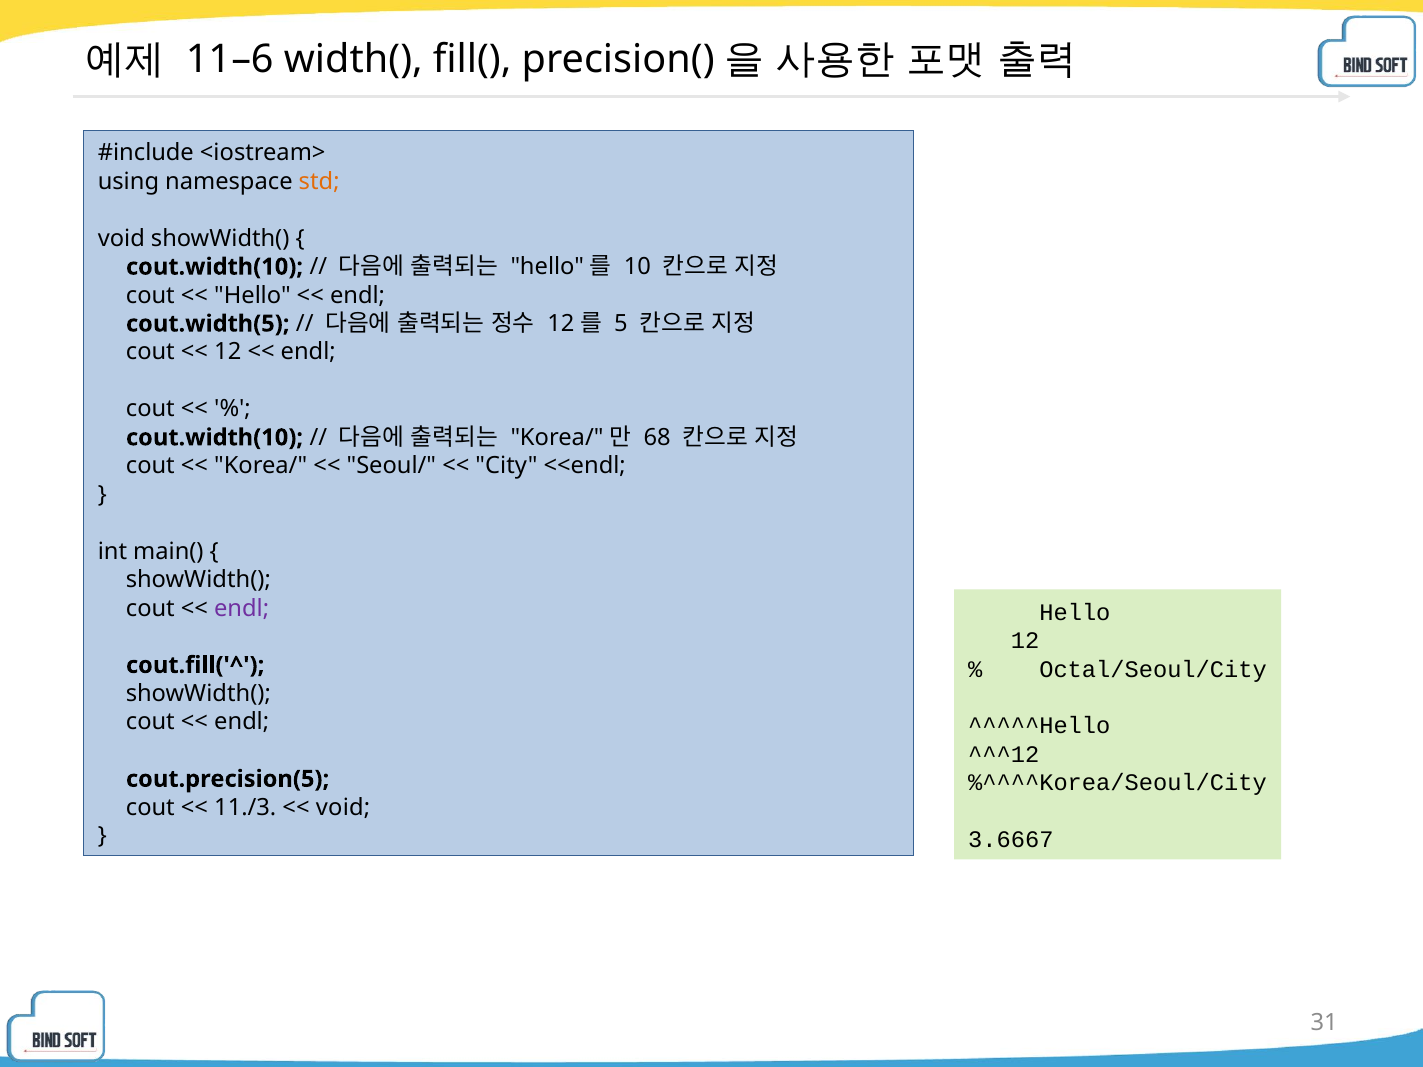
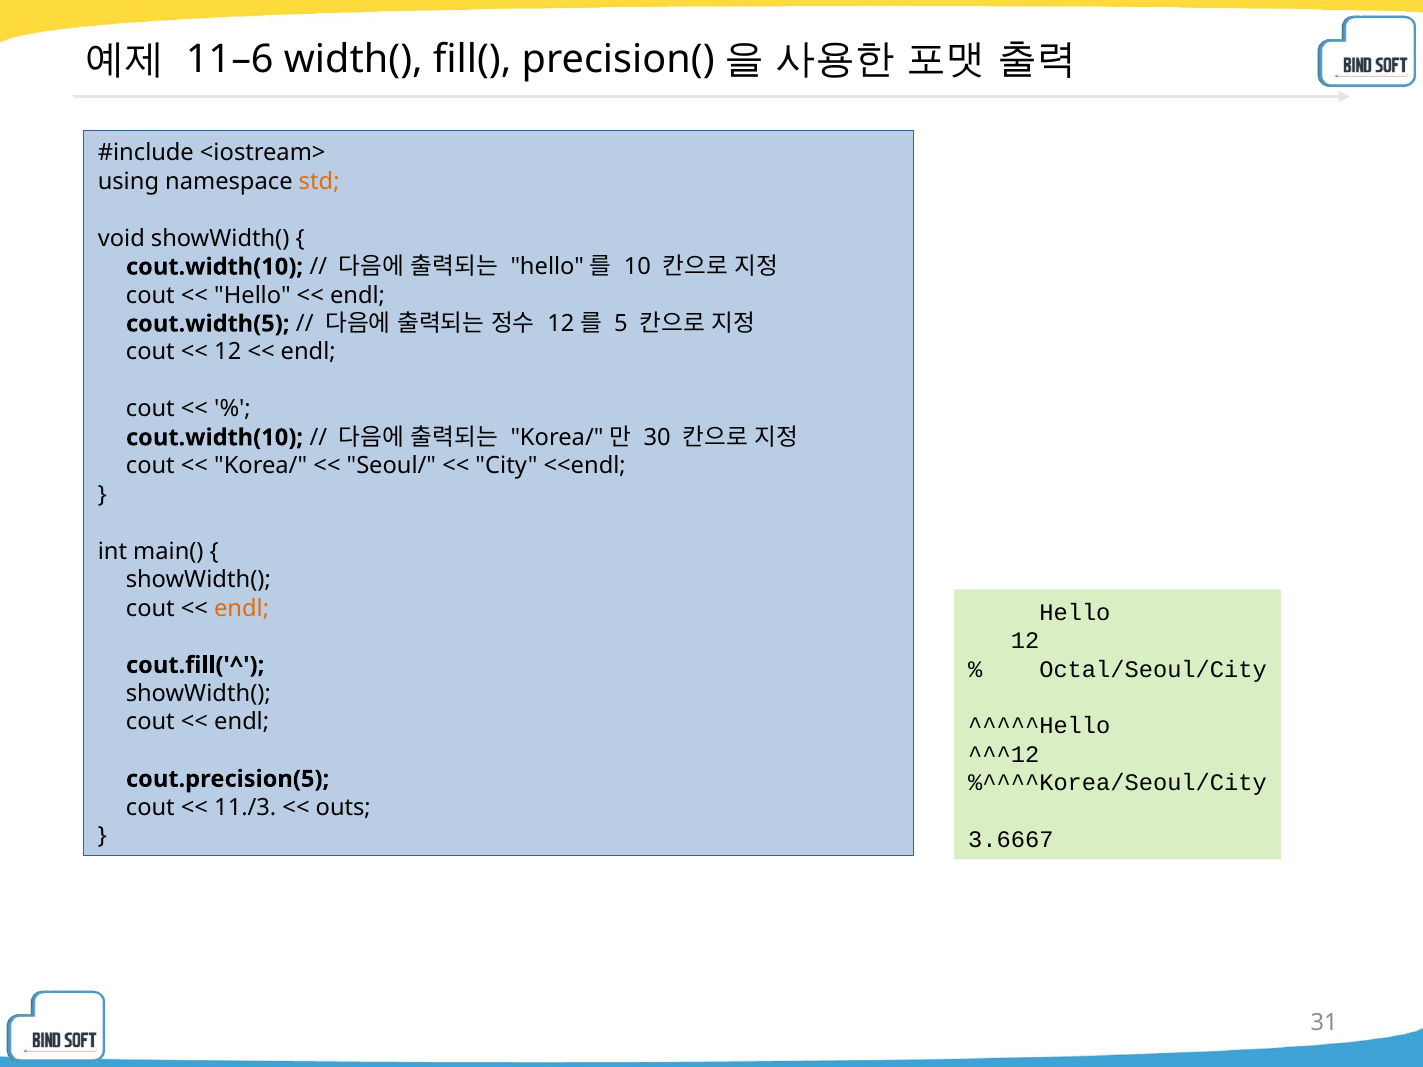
68: 68 -> 30
endl at (242, 608) colour: purple -> orange
void at (343, 808): void -> outs
